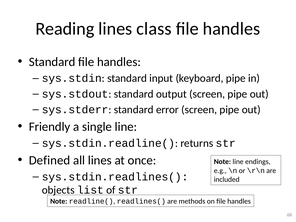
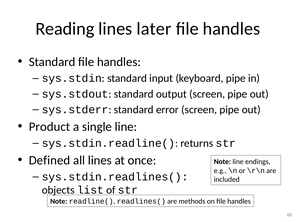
class: class -> later
Friendly: Friendly -> Product
